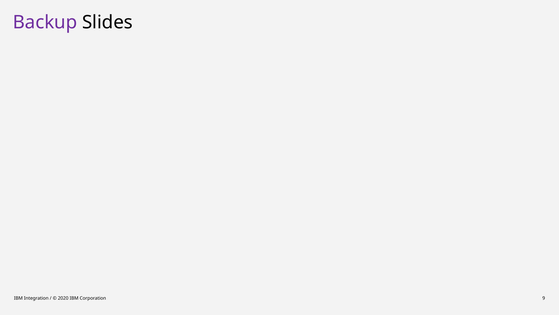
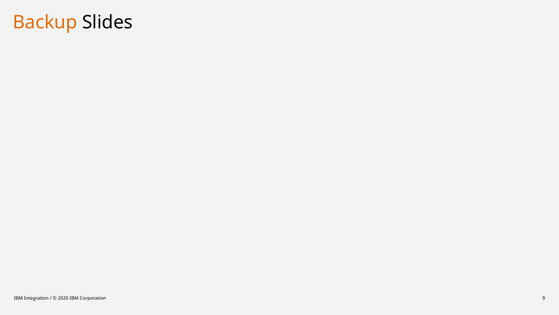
Backup colour: purple -> orange
